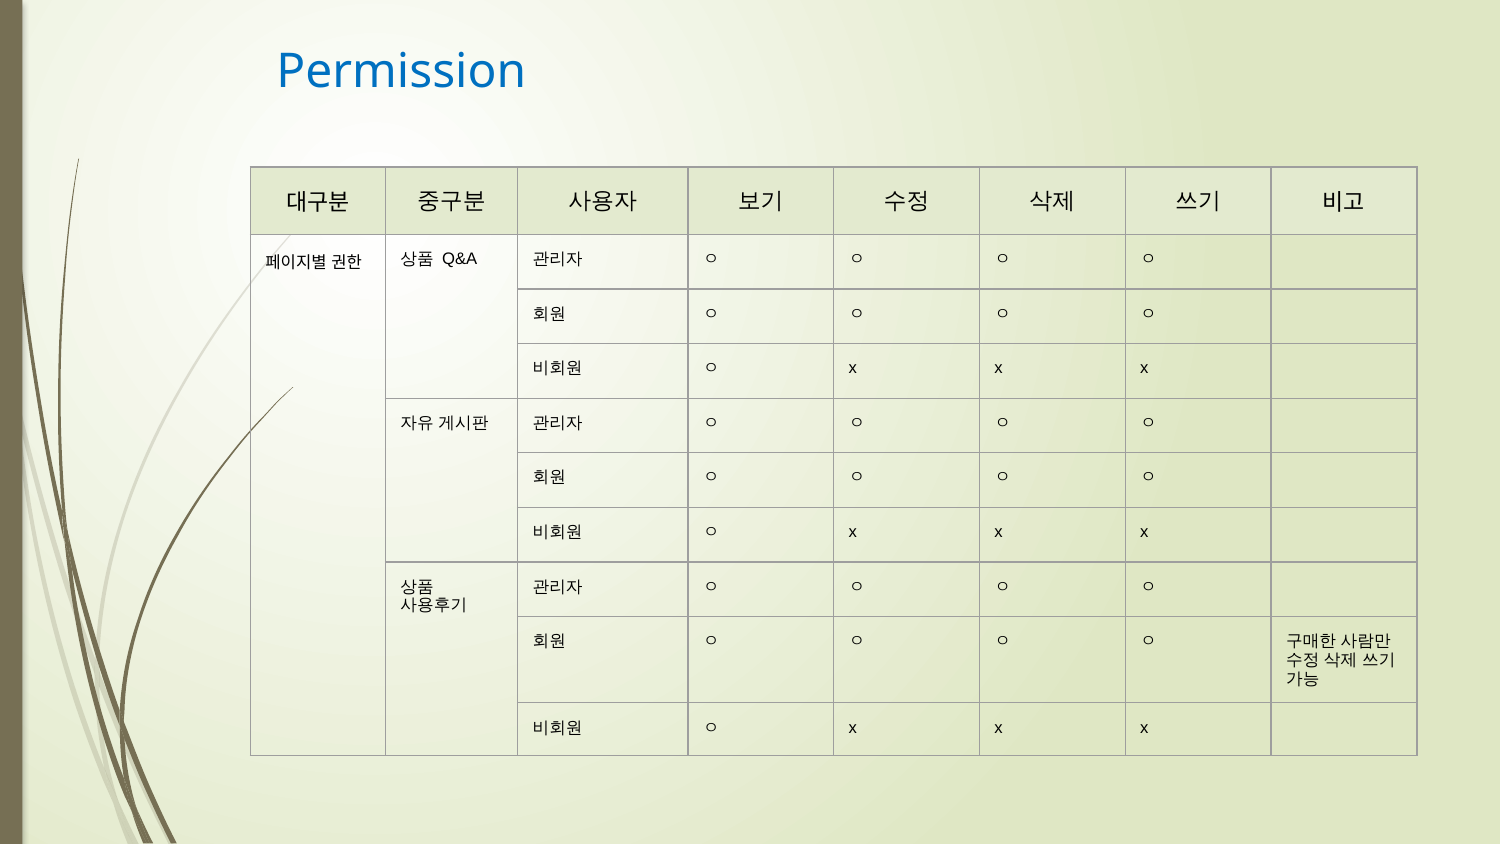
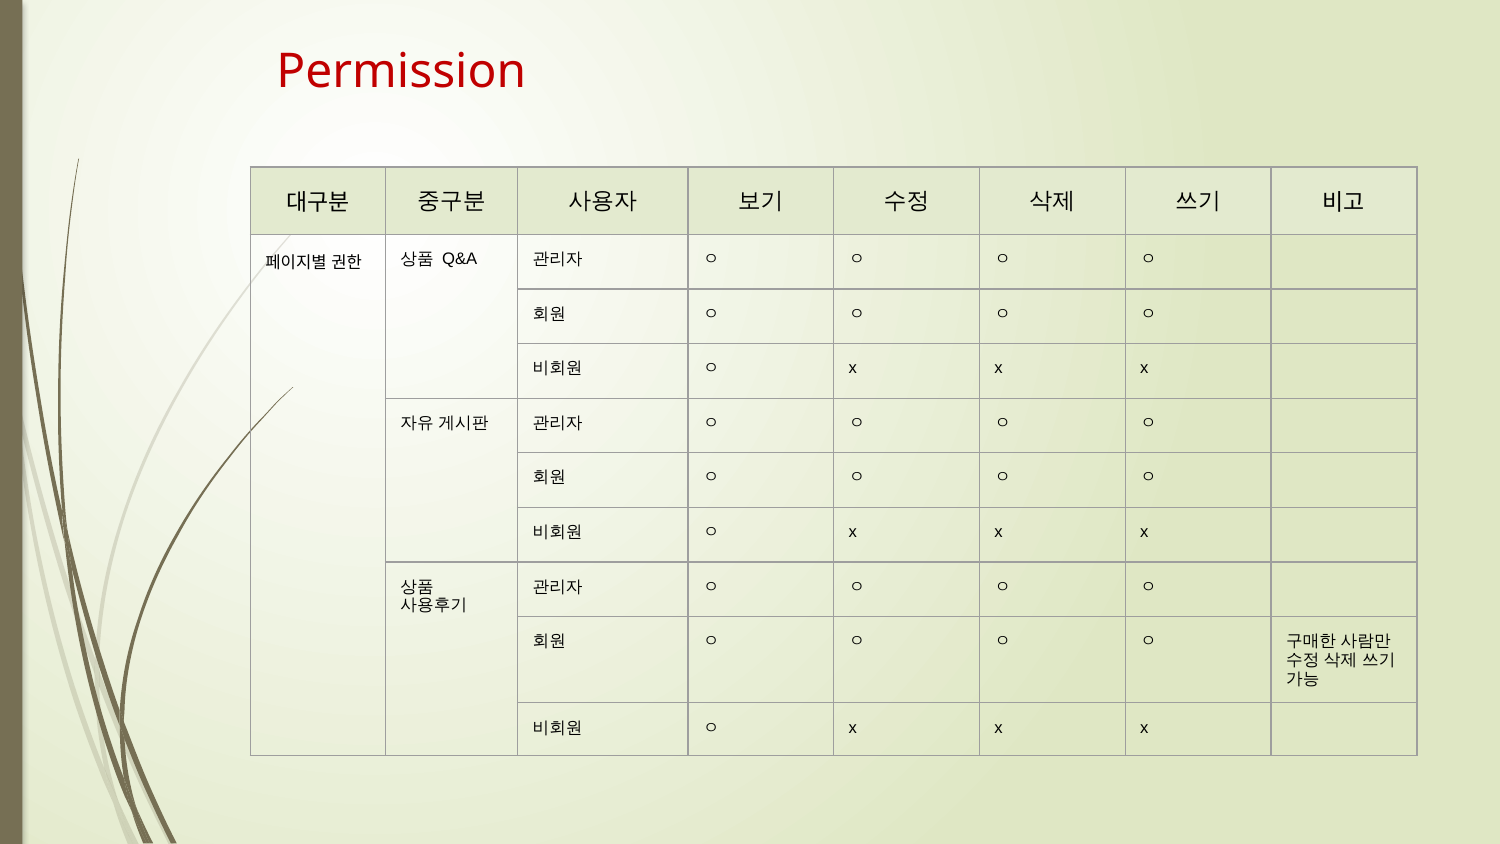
Permission colour: blue -> red
